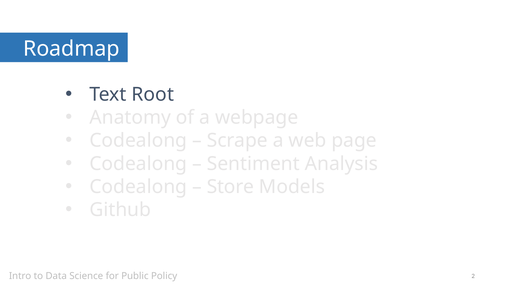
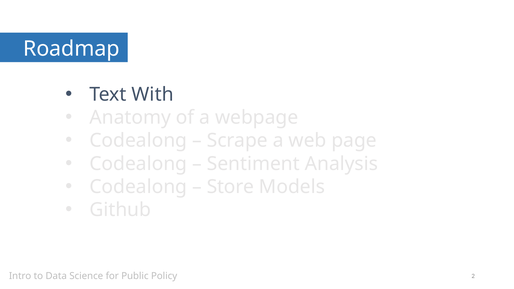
Root: Root -> With
